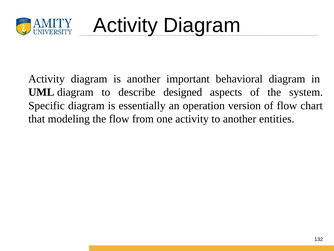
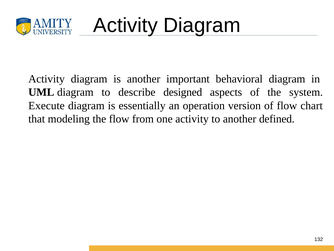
Specific: Specific -> Execute
entities: entities -> defined
